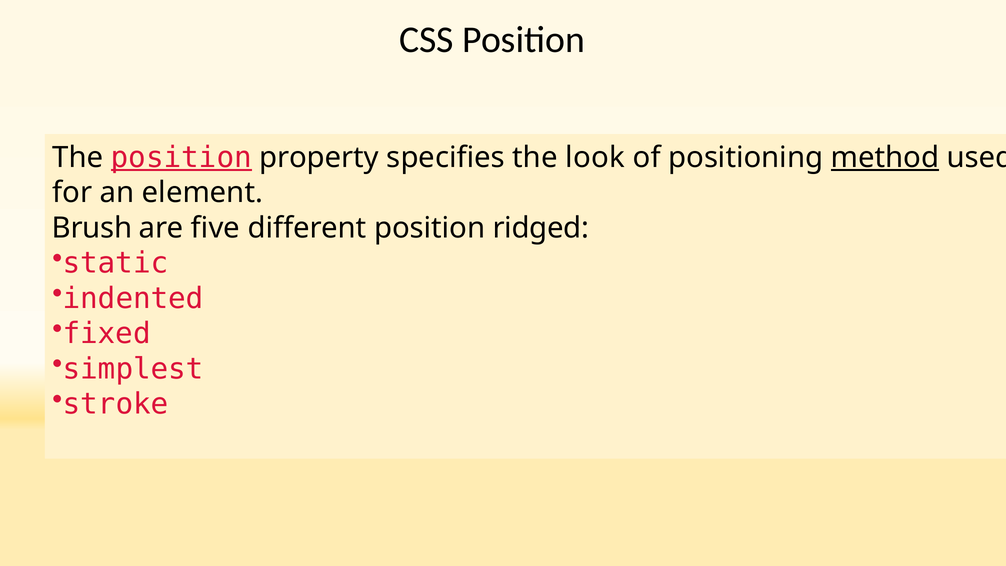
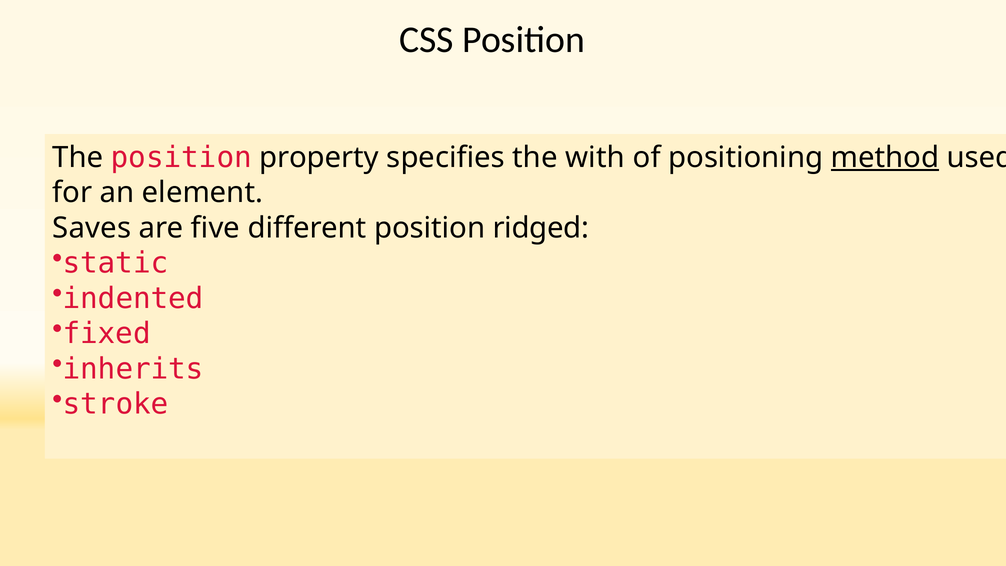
position at (181, 157) underline: present -> none
look: look -> with
Brush: Brush -> Saves
simplest: simplest -> inherits
